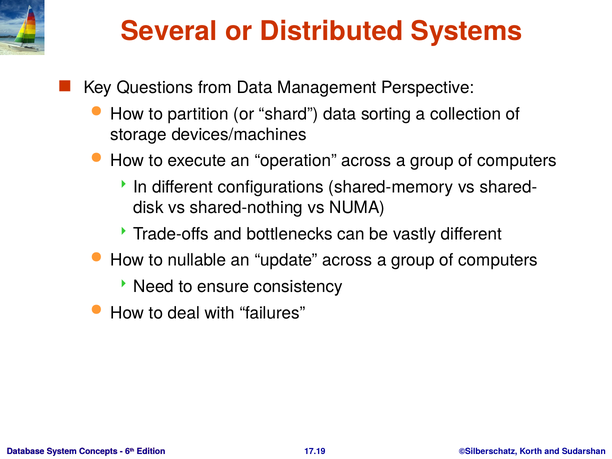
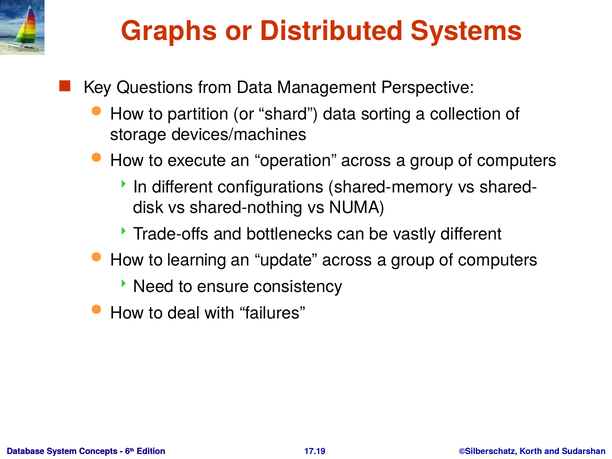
Several: Several -> Graphs
nullable: nullable -> learning
